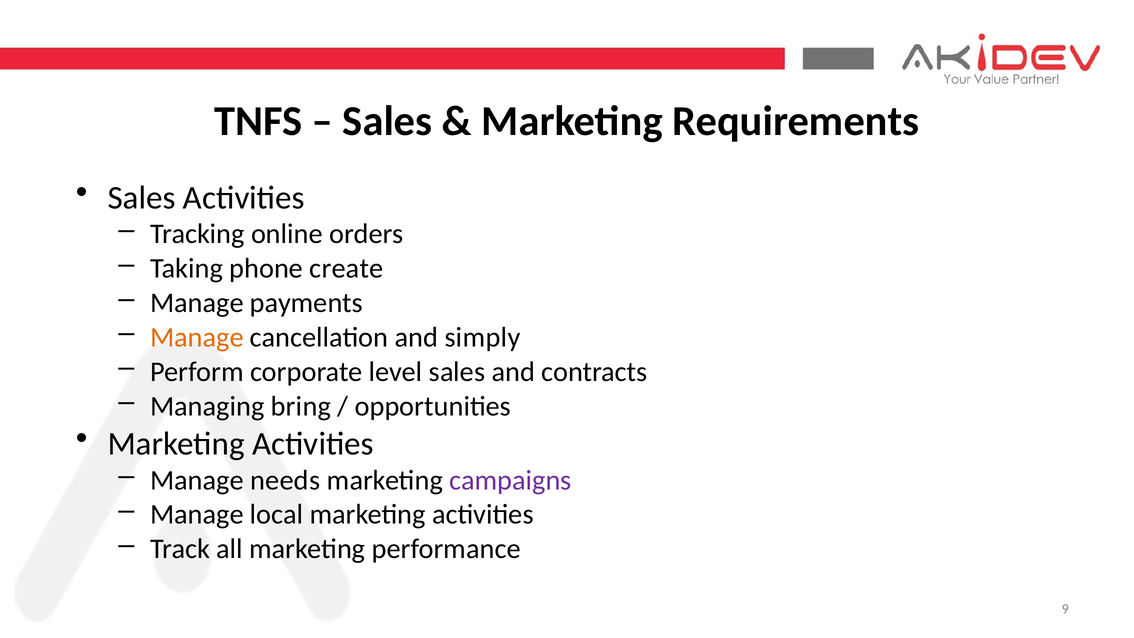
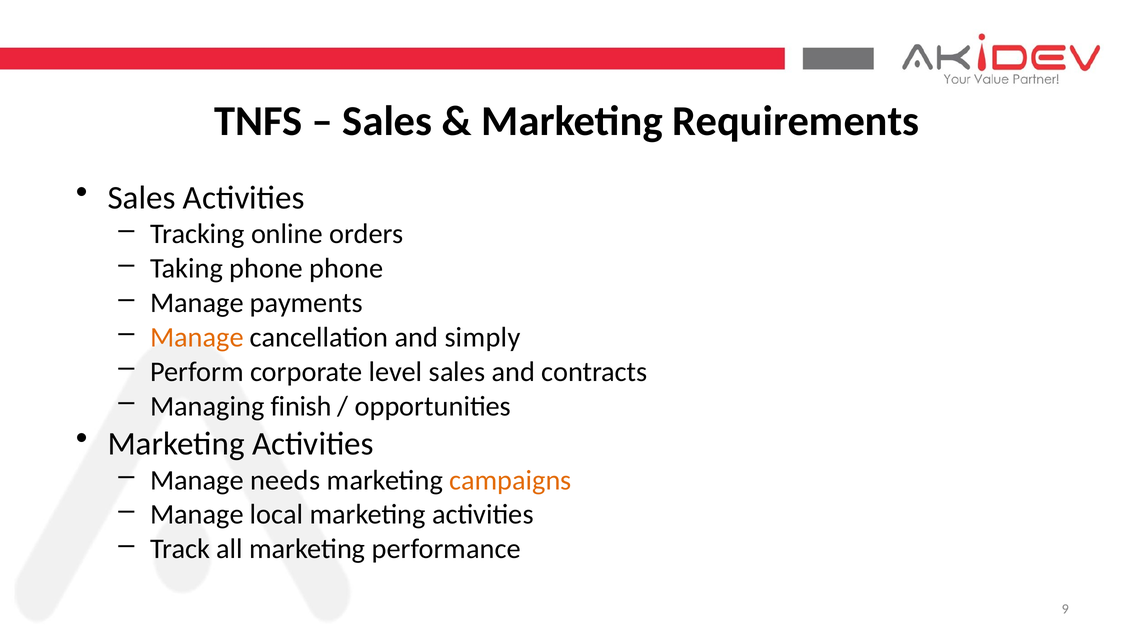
phone create: create -> phone
bring: bring -> finish
campaigns colour: purple -> orange
